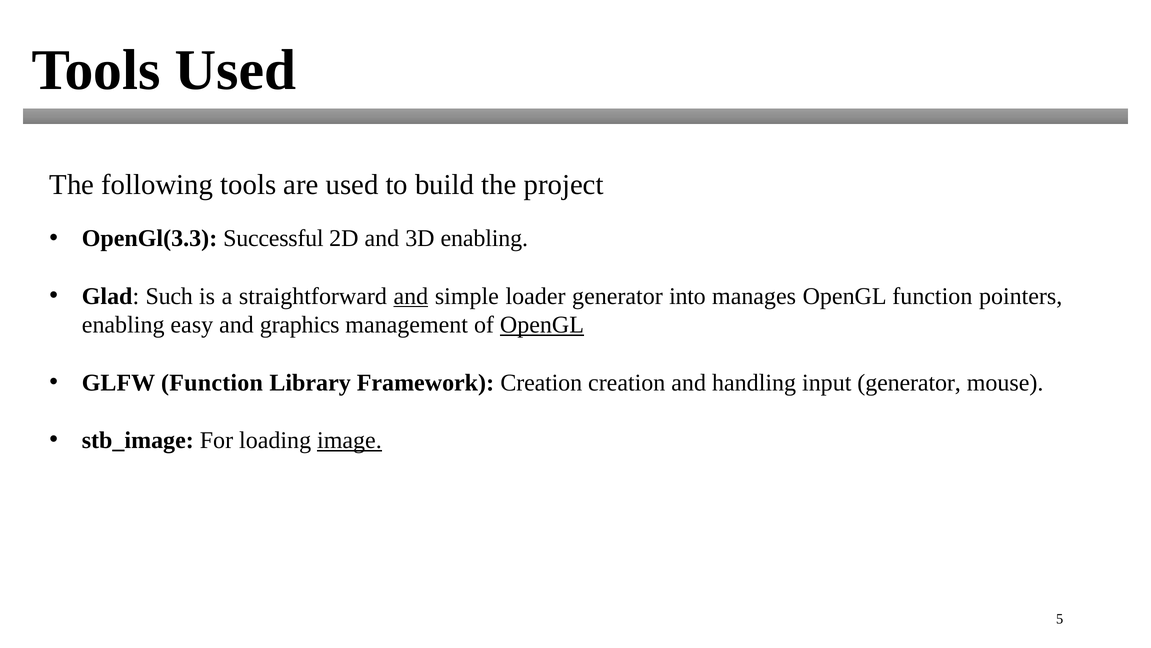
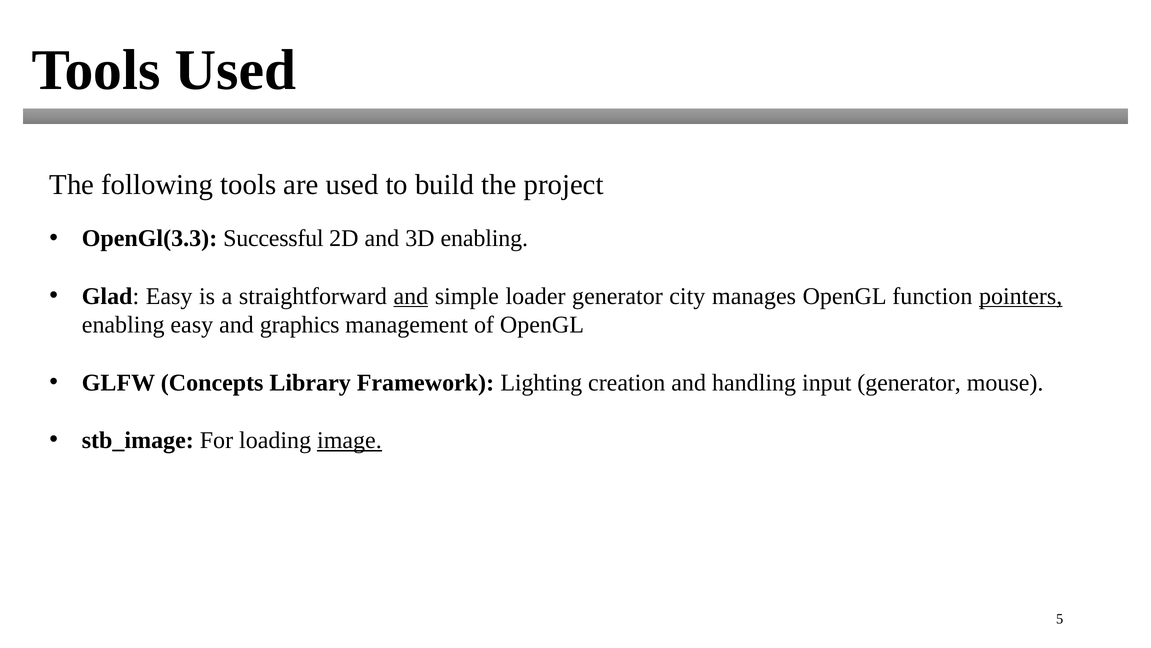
Glad Such: Such -> Easy
into: into -> city
pointers underline: none -> present
OpenGL at (542, 325) underline: present -> none
GLFW Function: Function -> Concepts
Framework Creation: Creation -> Lighting
